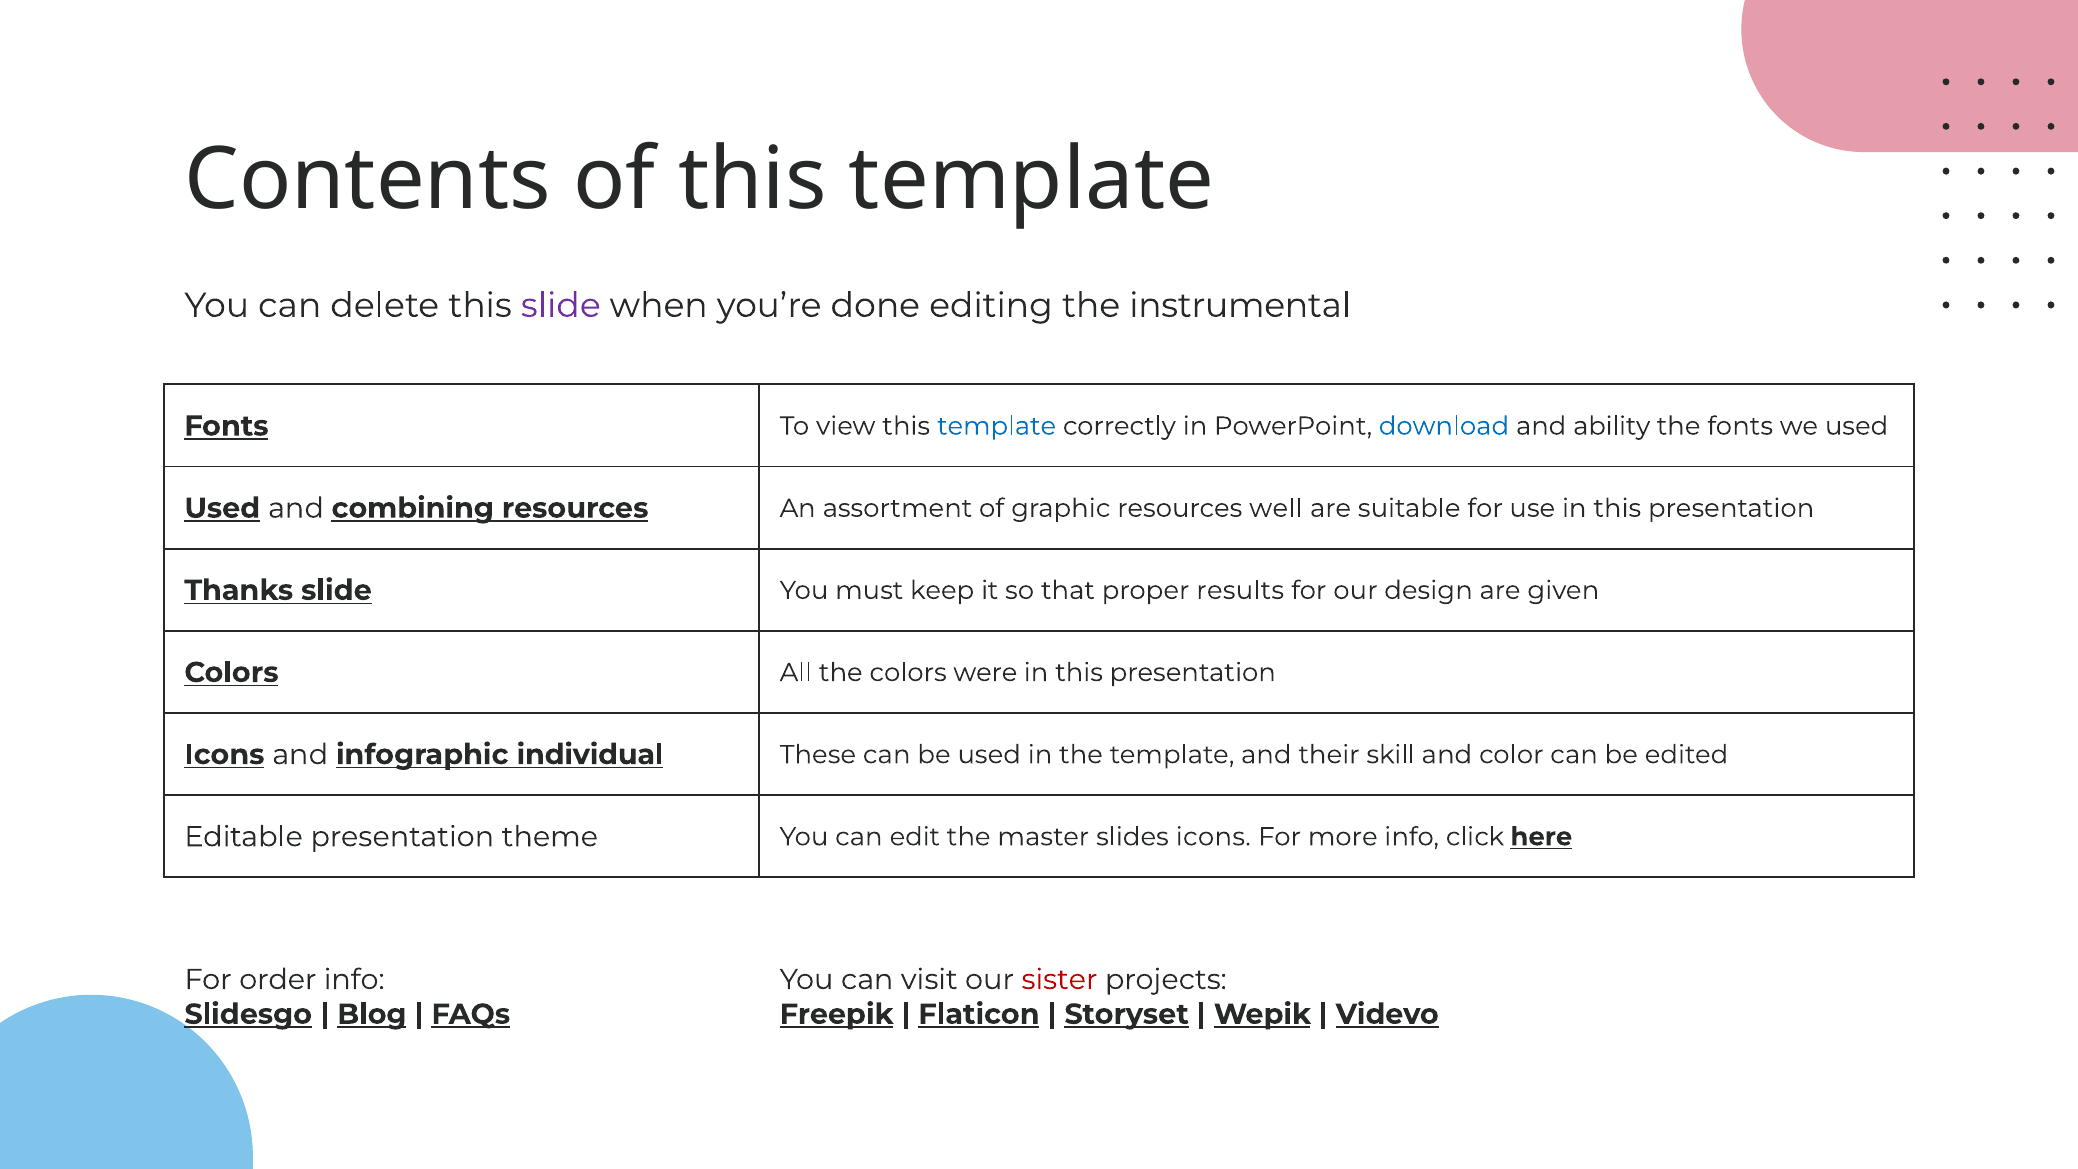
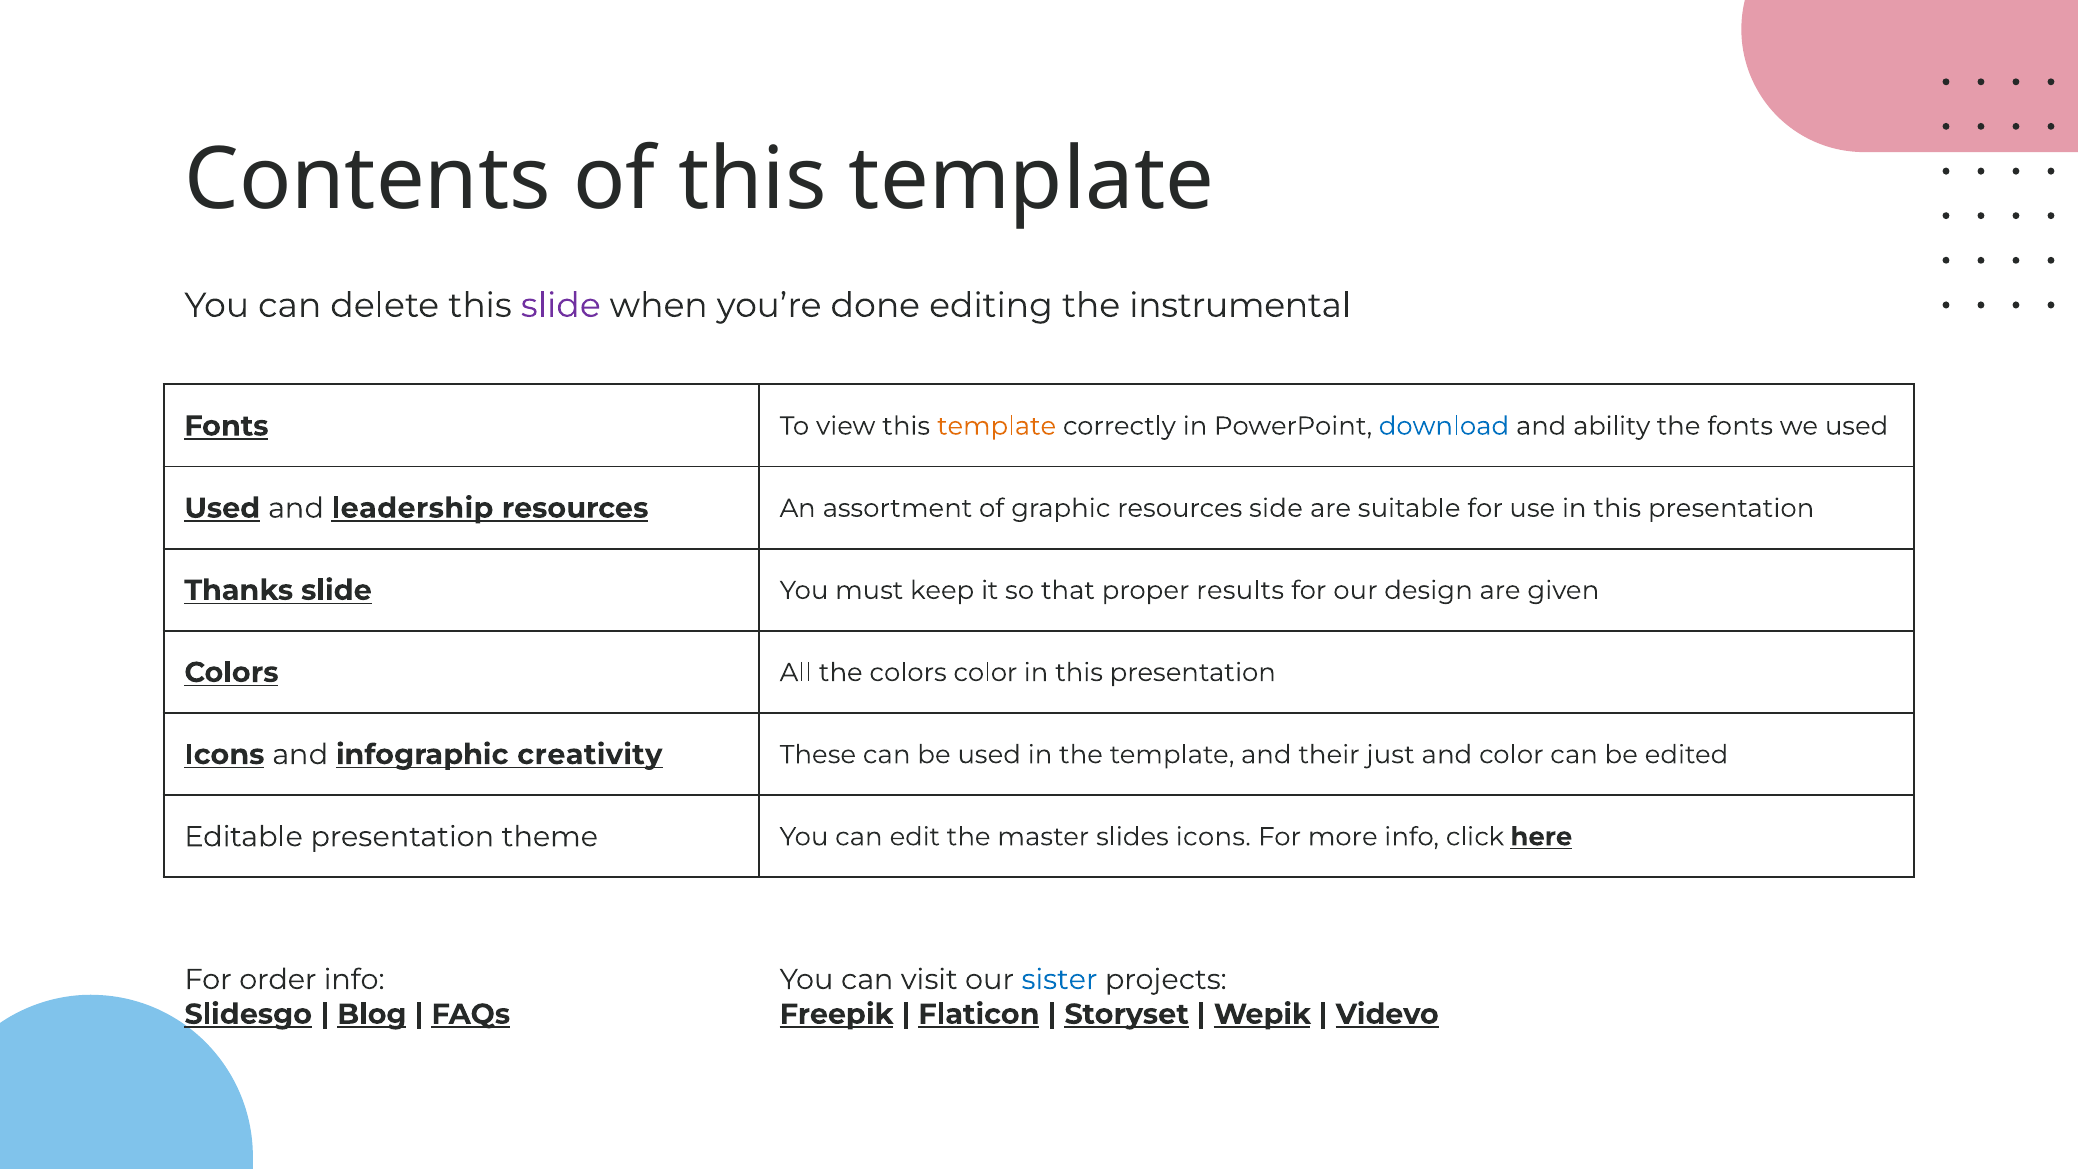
template at (997, 426) colour: blue -> orange
combining: combining -> leadership
well: well -> side
colors were: were -> color
individual: individual -> creativity
skill: skill -> just
sister colour: red -> blue
